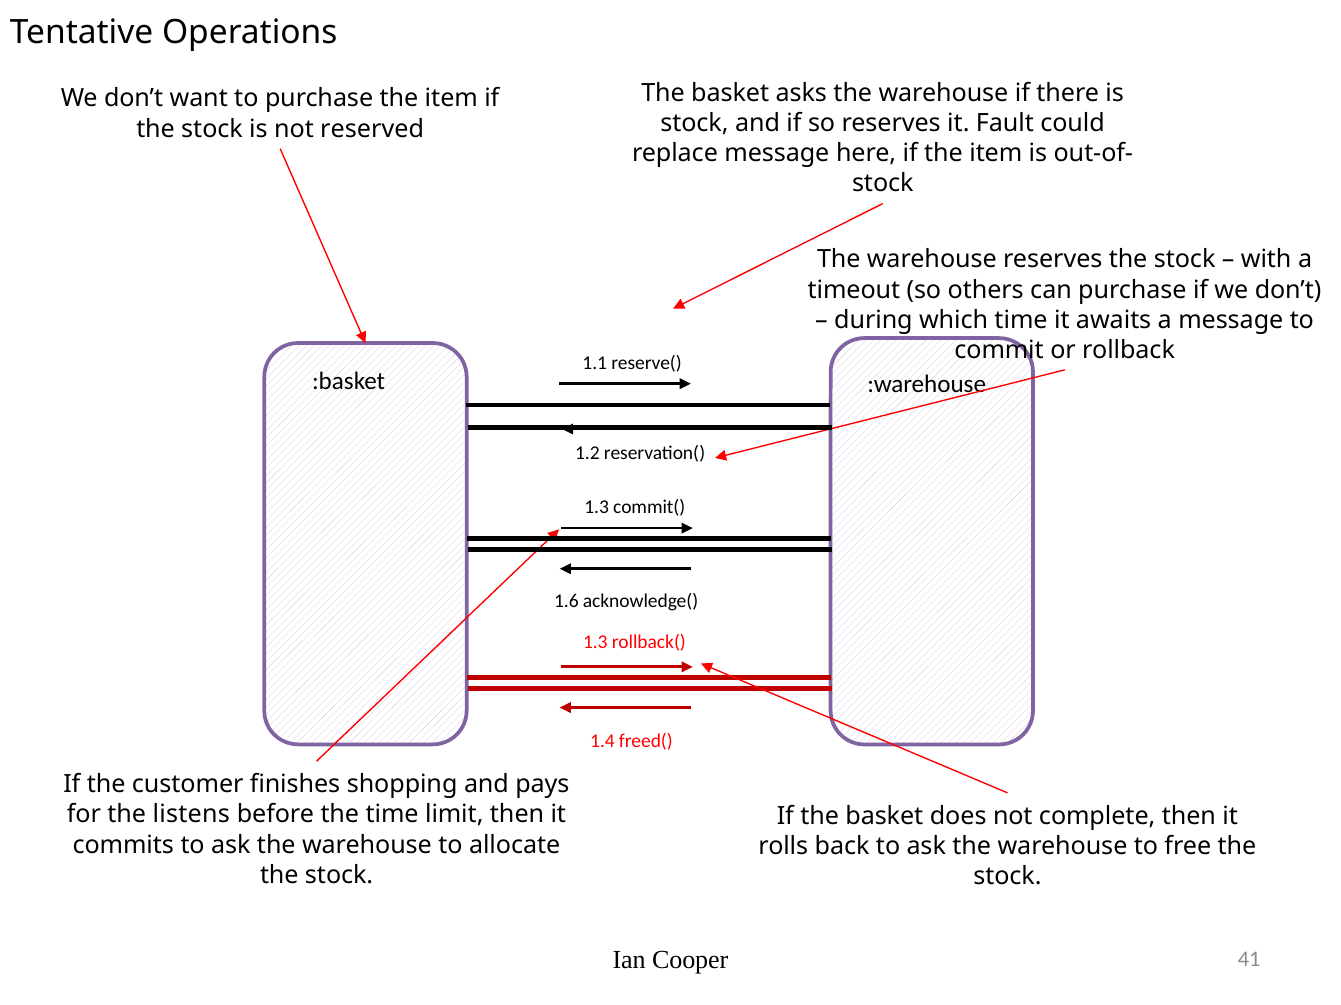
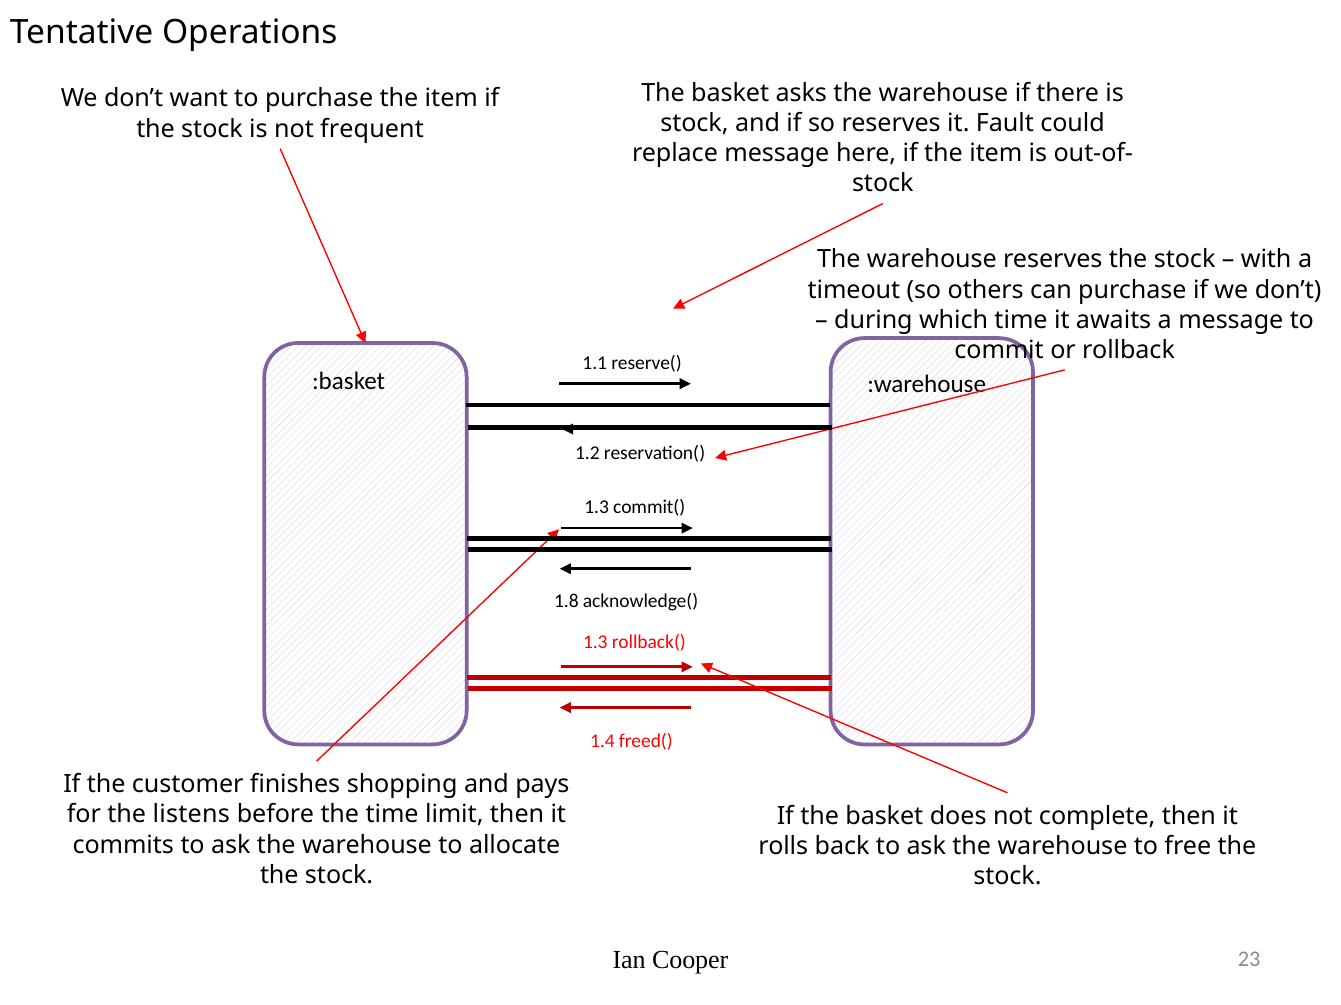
reserved: reserved -> frequent
1.6: 1.6 -> 1.8
41: 41 -> 23
